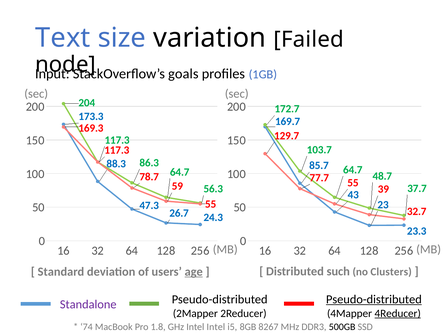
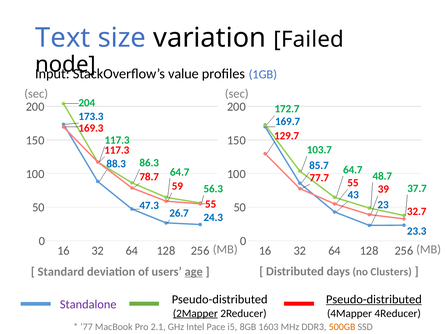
goals: goals -> value
such: such -> days
2Mapper underline: none -> present
4Reducer underline: present -> none
74: 74 -> 77
1.8: 1.8 -> 2.1
Intel Intel: Intel -> Pace
8267: 8267 -> 1603
500GB colour: black -> orange
